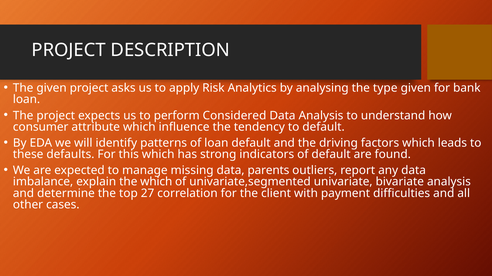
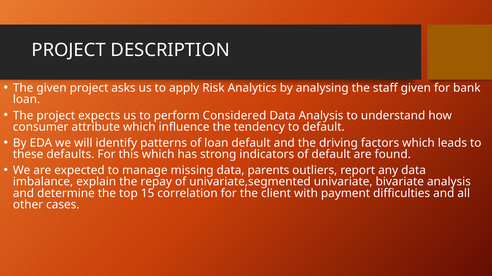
type: type -> staff
the which: which -> repay
27: 27 -> 15
